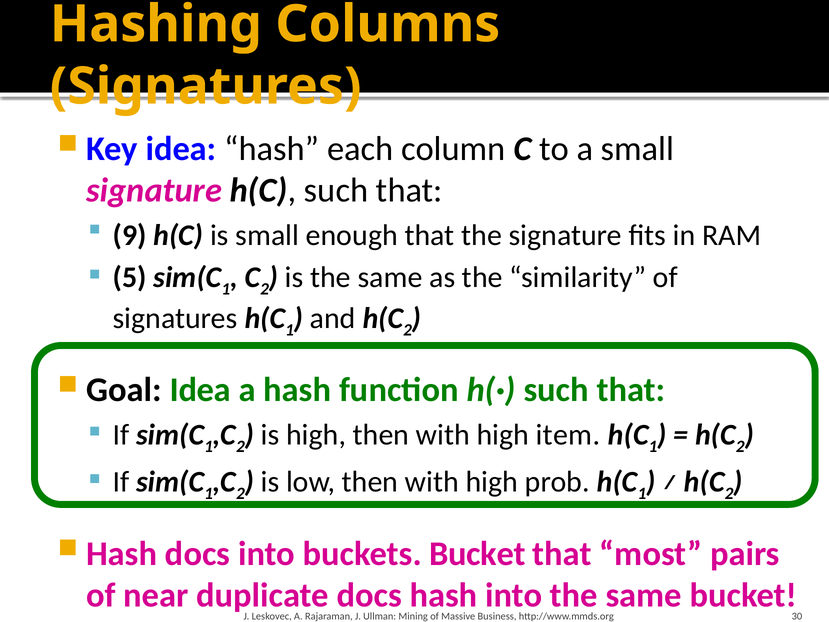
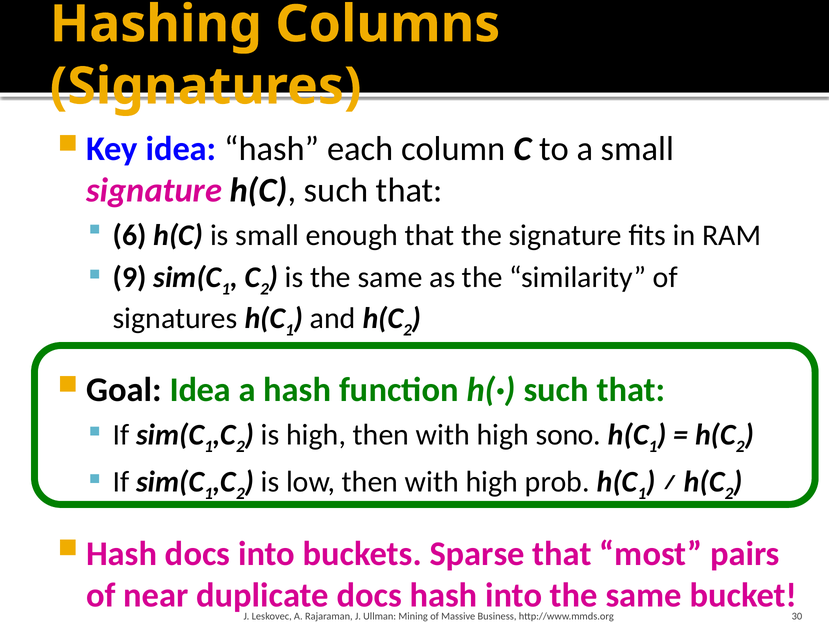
9: 9 -> 6
5: 5 -> 9
item: item -> sono
buckets Bucket: Bucket -> Sparse
